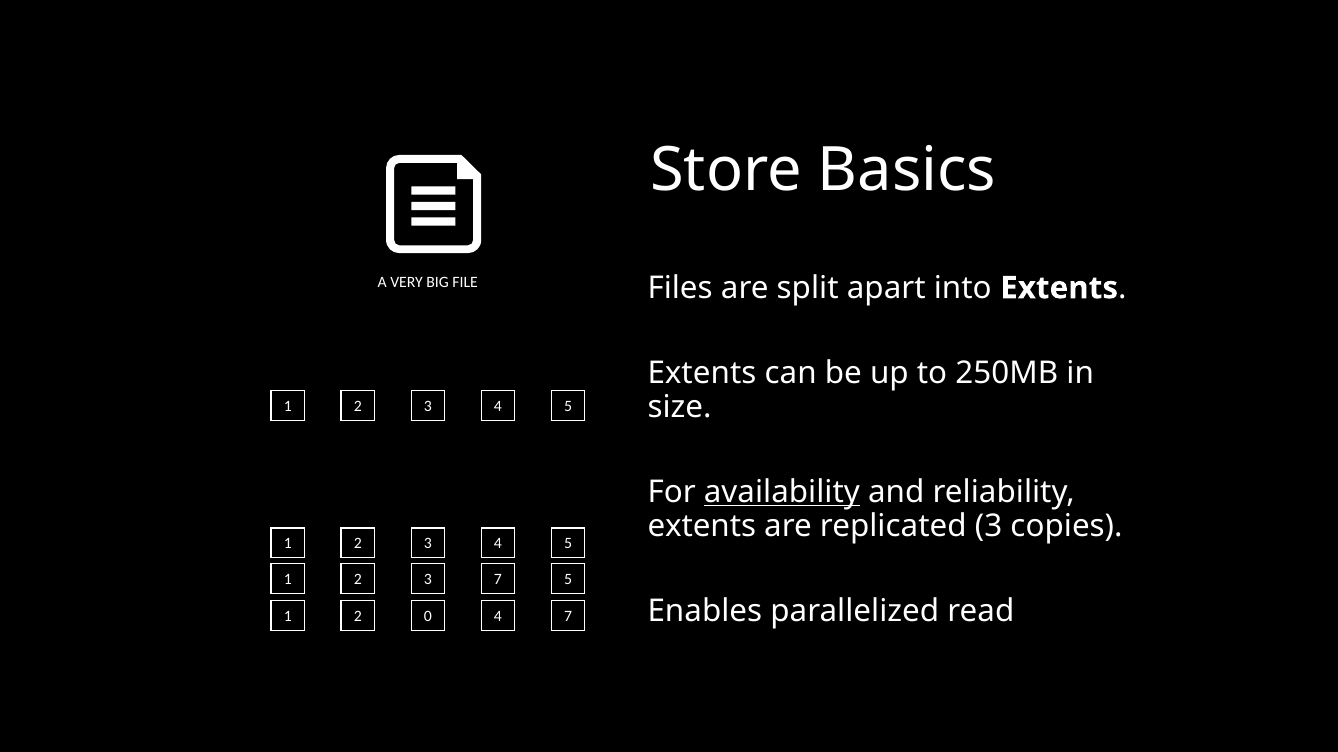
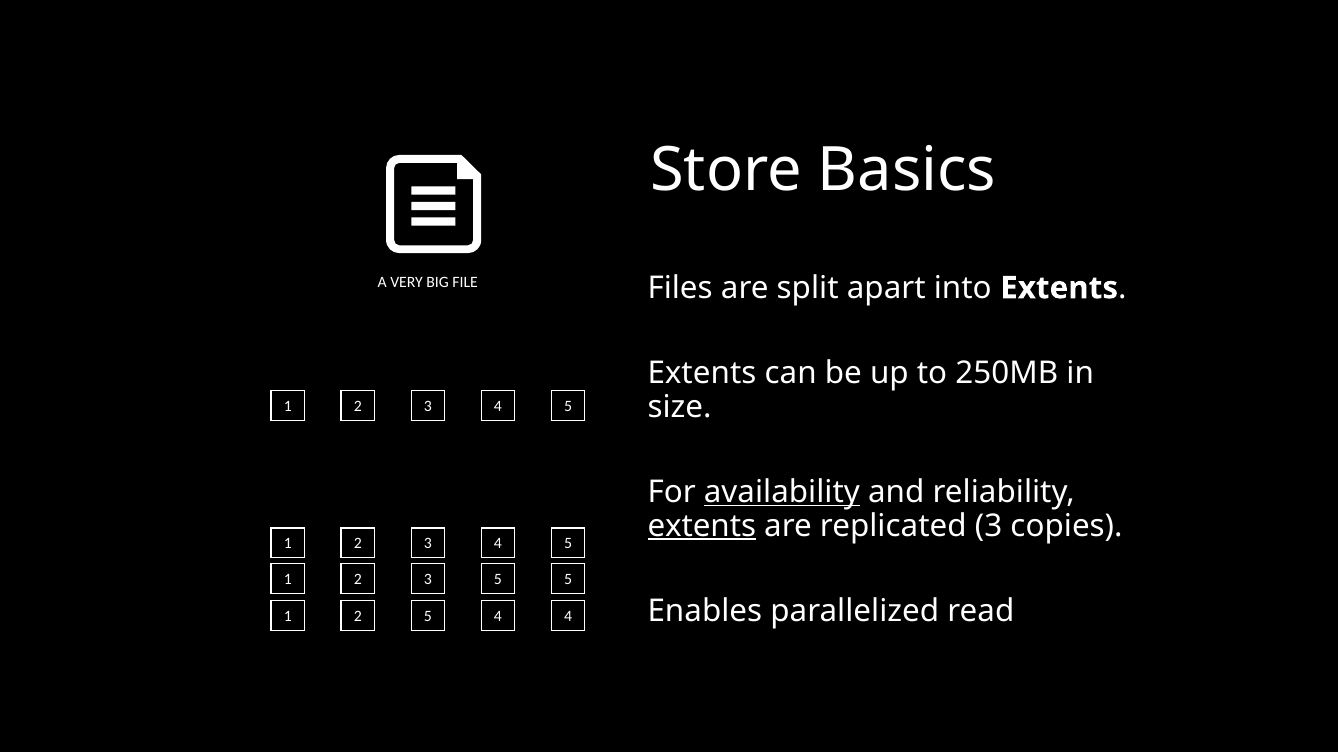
extents at (702, 526) underline: none -> present
3 7: 7 -> 5
2 0: 0 -> 5
4 7: 7 -> 4
